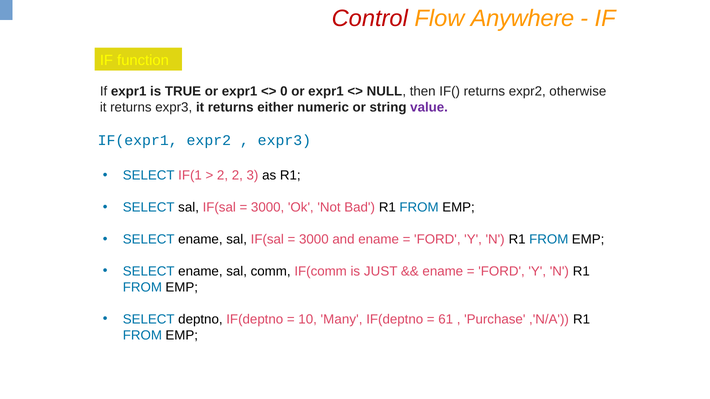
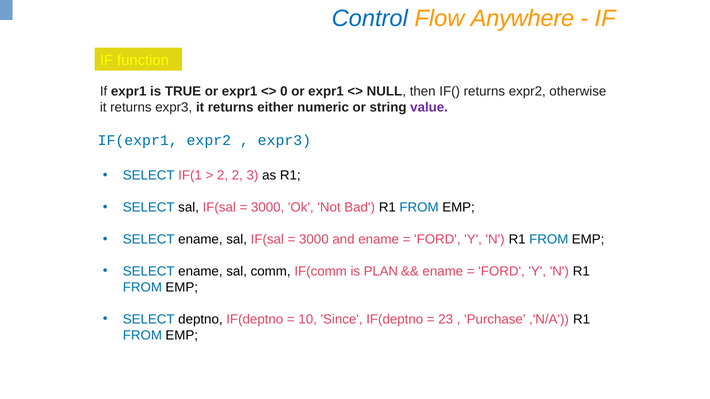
Control colour: red -> blue
JUST: JUST -> PLAN
Many: Many -> Since
61: 61 -> 23
